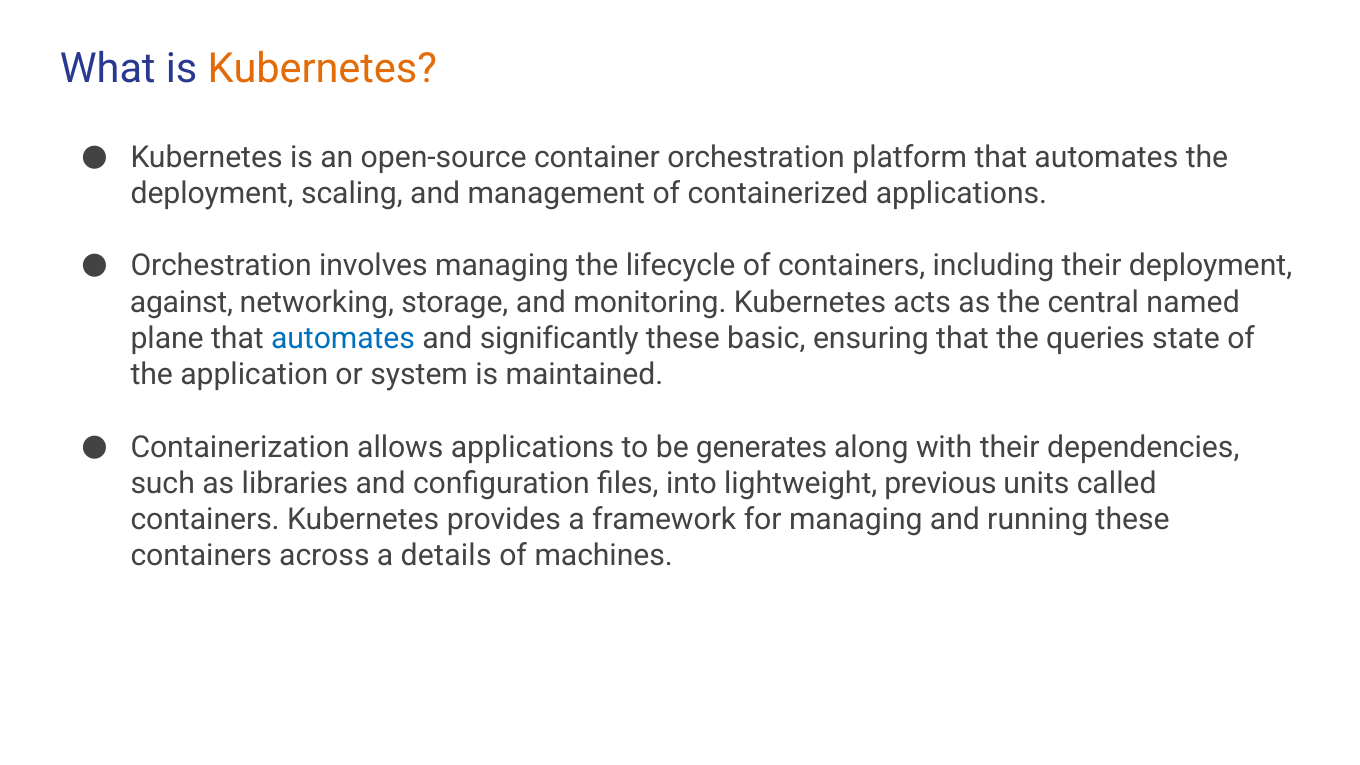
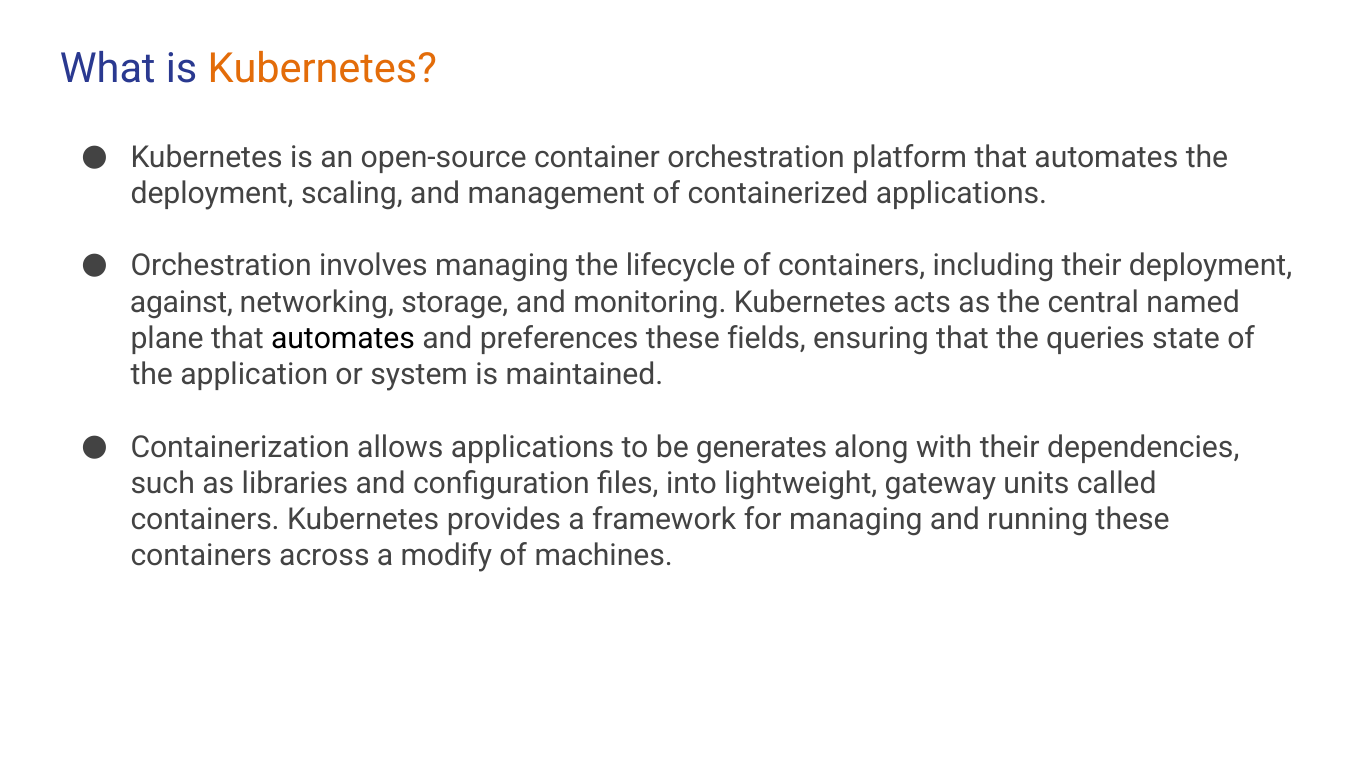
automates at (343, 338) colour: blue -> black
significantly: significantly -> preferences
basic: basic -> fields
previous: previous -> gateway
details: details -> modify
